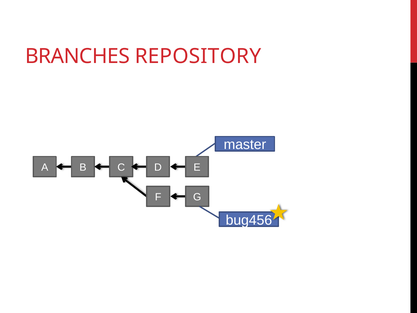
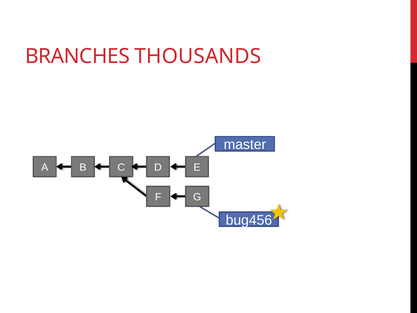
REPOSITORY: REPOSITORY -> THOUSANDS
